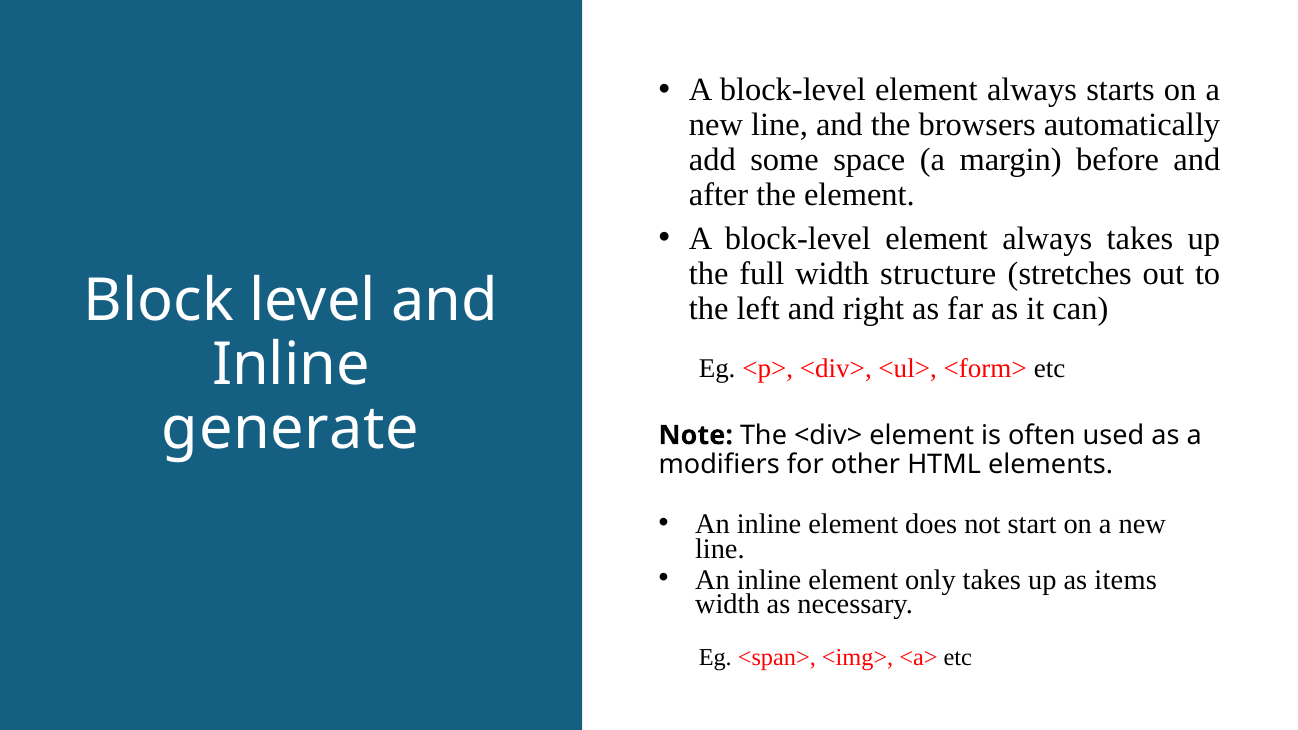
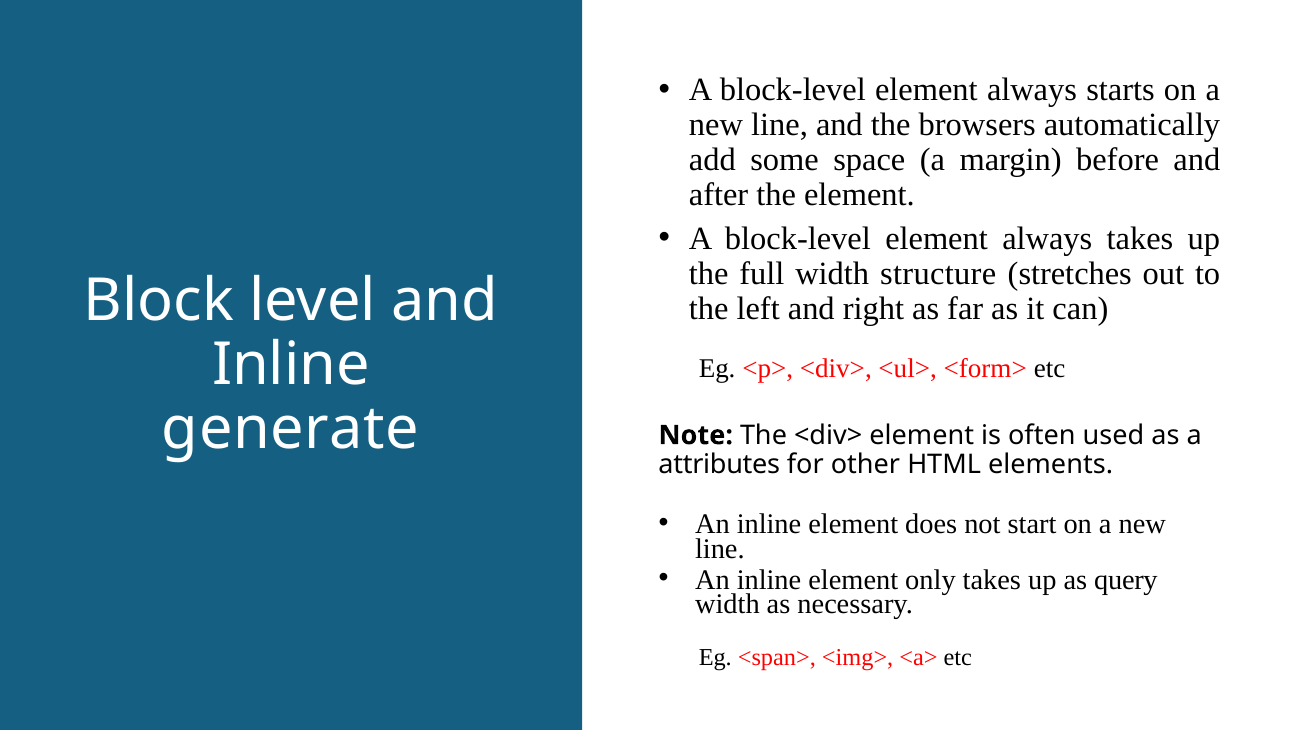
modifiers: modifiers -> attributes
items: items -> query
